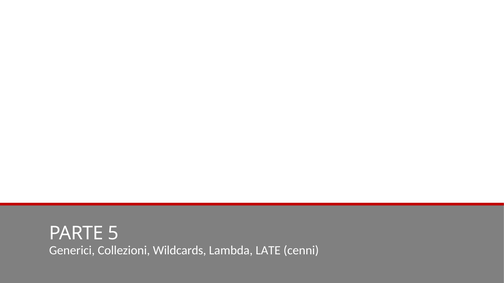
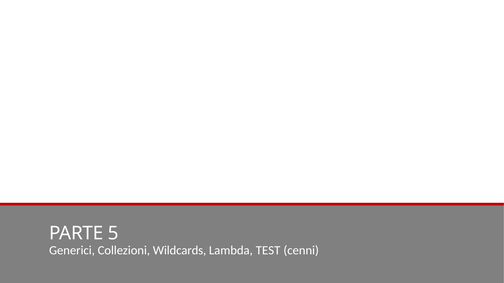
LATE: LATE -> TEST
